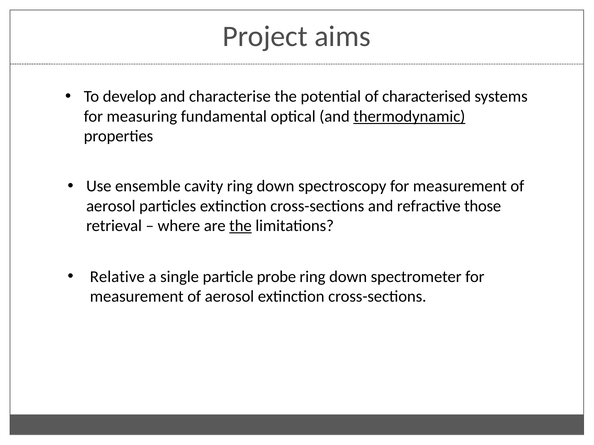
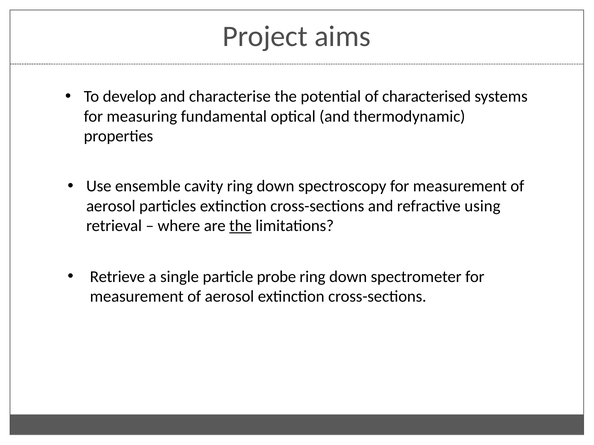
thermodynamic underline: present -> none
those: those -> using
Relative: Relative -> Retrieve
